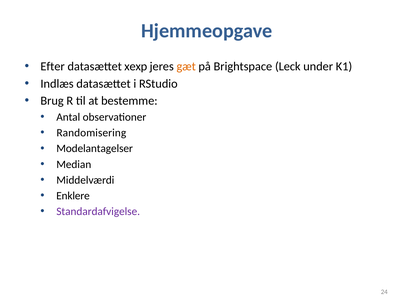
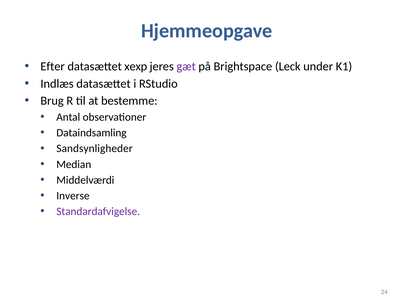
gæt colour: orange -> purple
Randomisering: Randomisering -> Dataindsamling
Modelantagelser: Modelantagelser -> Sandsynligheder
Enklere: Enklere -> Inverse
